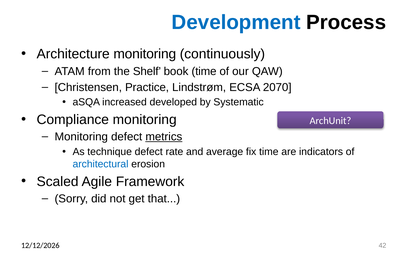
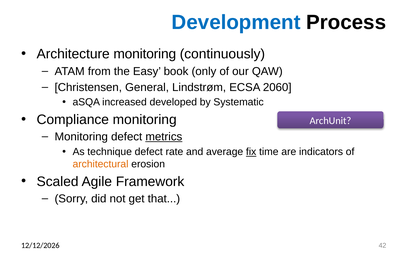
Shelf: Shelf -> Easy
book time: time -> only
Practice: Practice -> General
2070: 2070 -> 2060
fix underline: none -> present
architectural colour: blue -> orange
